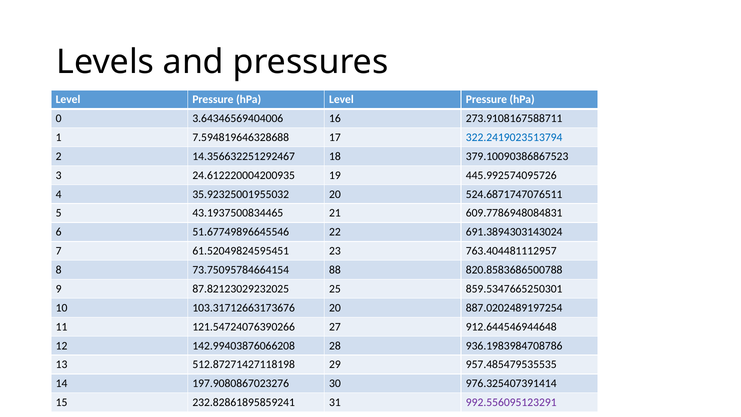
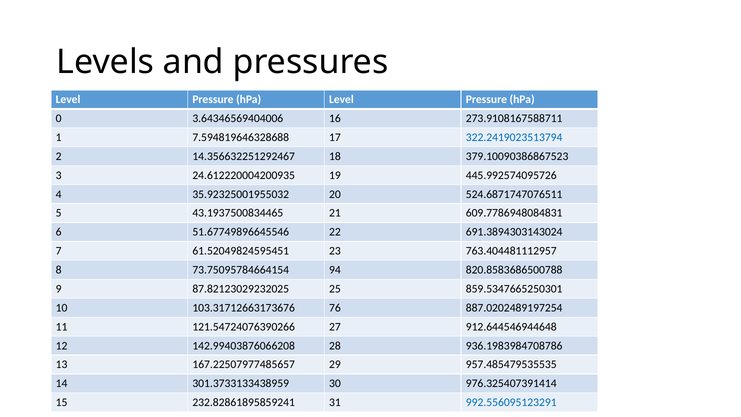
88: 88 -> 94
103.31712663173676 20: 20 -> 76
512.87271427118198: 512.87271427118198 -> 167.22507977485657
197.9080867023276: 197.9080867023276 -> 301.3733133438959
992.556095123291 colour: purple -> blue
